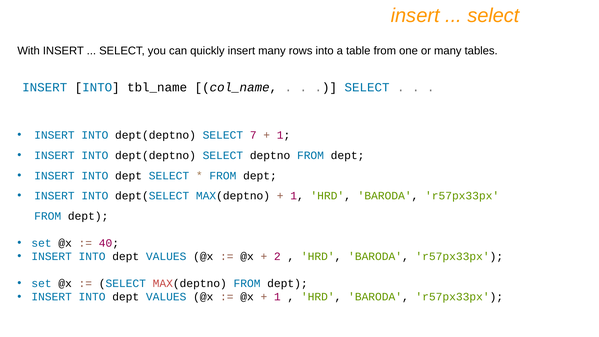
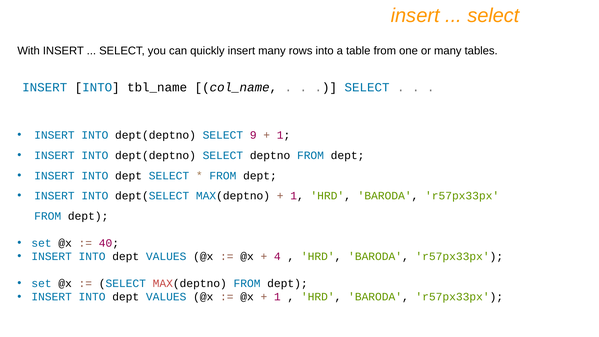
7: 7 -> 9
2: 2 -> 4
